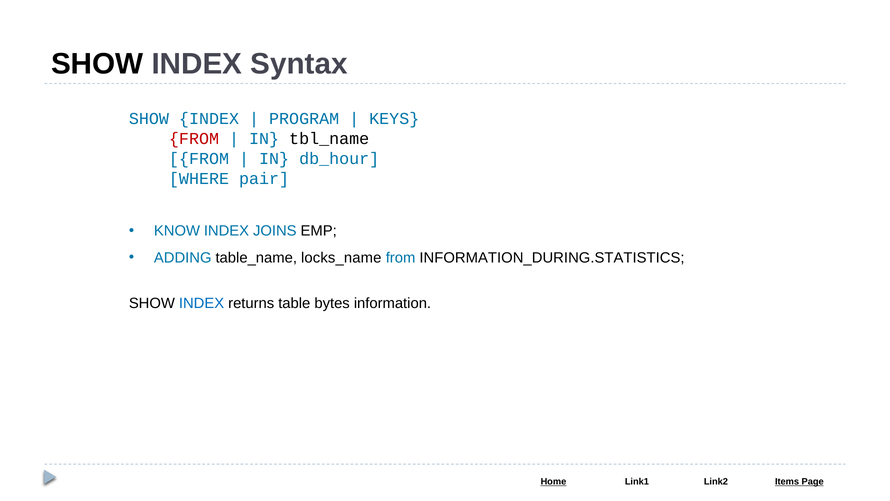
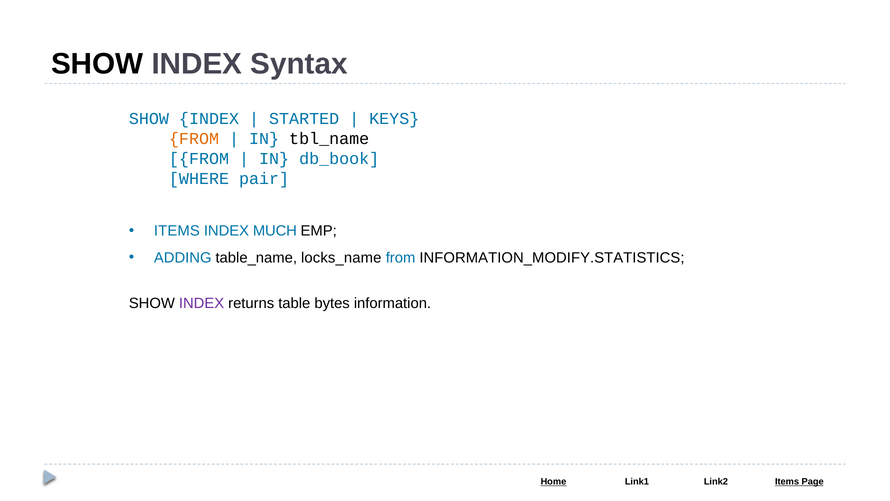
PROGRAM: PROGRAM -> STARTED
FROM at (194, 139) colour: red -> orange
db_hour: db_hour -> db_book
KNOW at (177, 231): KNOW -> ITEMS
JOINS: JOINS -> MUCH
INFORMATION_DURING.STATISTICS: INFORMATION_DURING.STATISTICS -> INFORMATION_MODIFY.STATISTICS
INDEX at (202, 303) colour: blue -> purple
